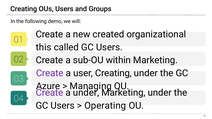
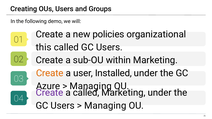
created: created -> policies
Create at (50, 73) colour: purple -> orange
user Creating: Creating -> Installed
a under: under -> called
Operating at (105, 106): Operating -> Managing
